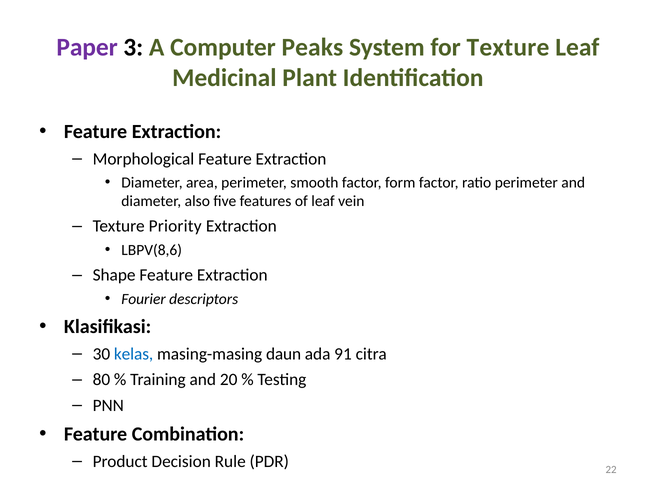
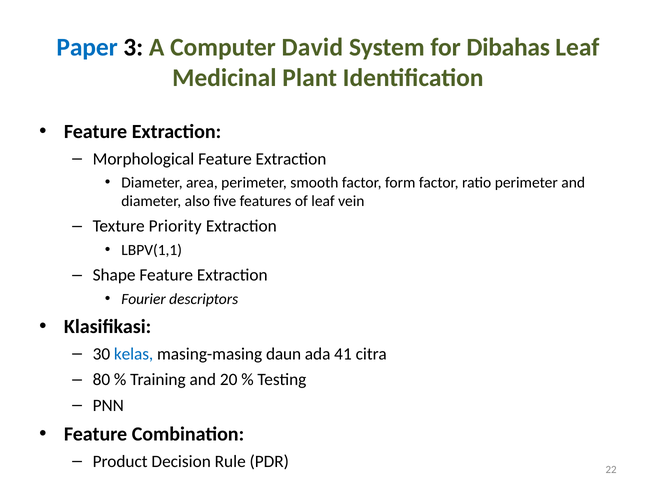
Paper colour: purple -> blue
Peaks: Peaks -> David
for Texture: Texture -> Dibahas
LBPV(8,6: LBPV(8,6 -> LBPV(1,1
91: 91 -> 41
